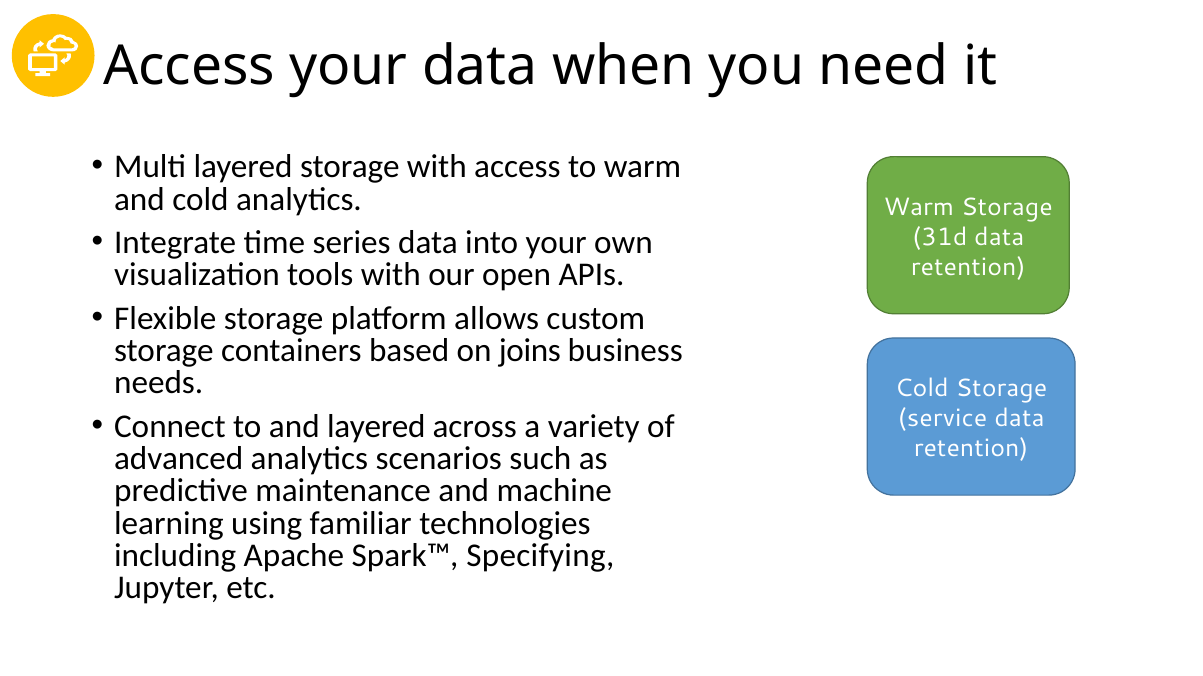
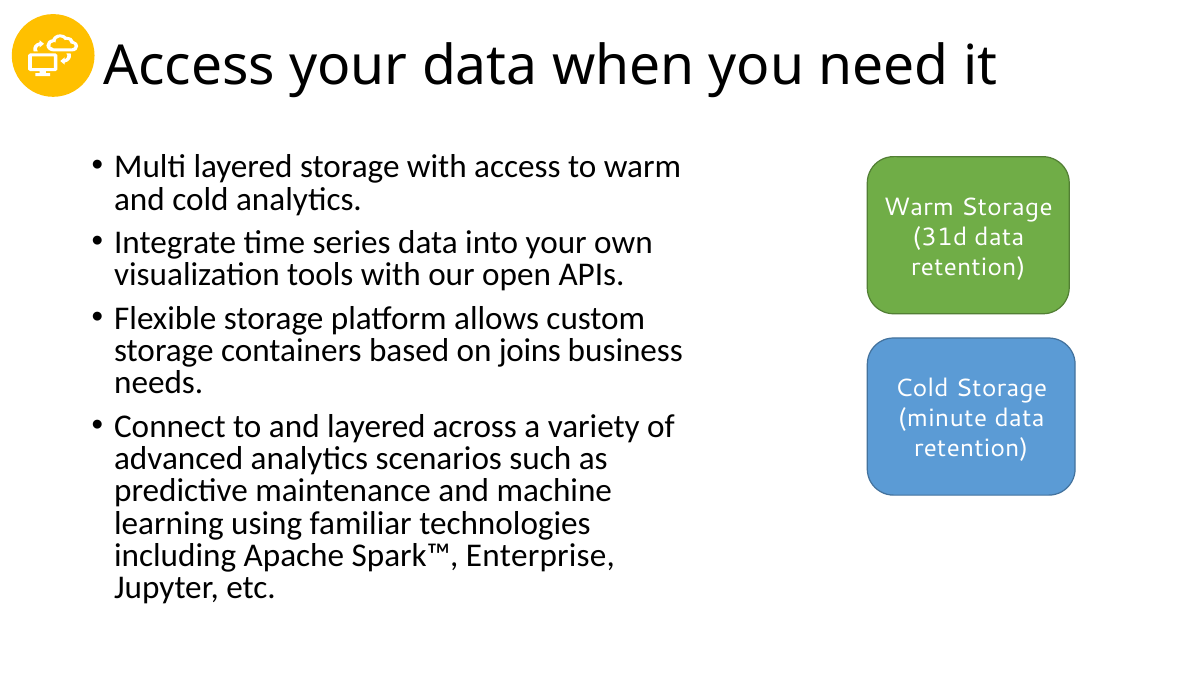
service: service -> minute
Specifying: Specifying -> Enterprise
